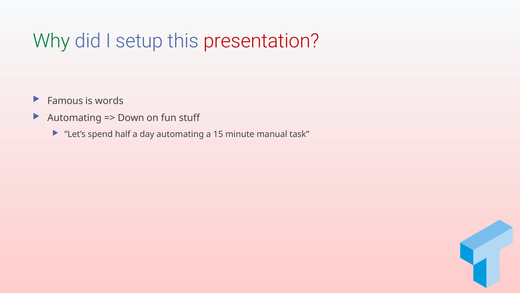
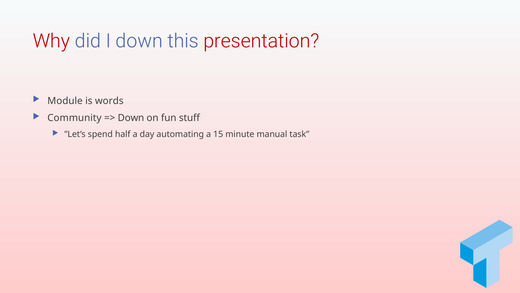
Why colour: green -> red
I setup: setup -> down
Famous: Famous -> Module
Automating at (74, 118): Automating -> Community
